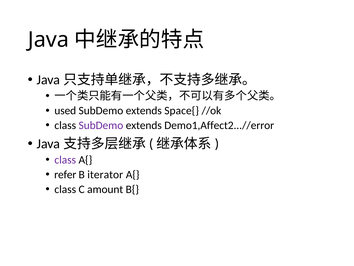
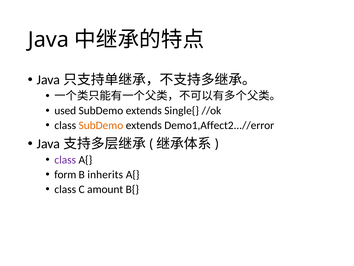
Space{: Space{ -> Single{
SubDemo at (101, 125) colour: purple -> orange
refer: refer -> form
iterator: iterator -> inherits
